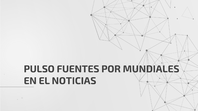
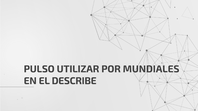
FUENTES: FUENTES -> UTILIZAR
NOTICIAS: NOTICIAS -> DESCRIBE
